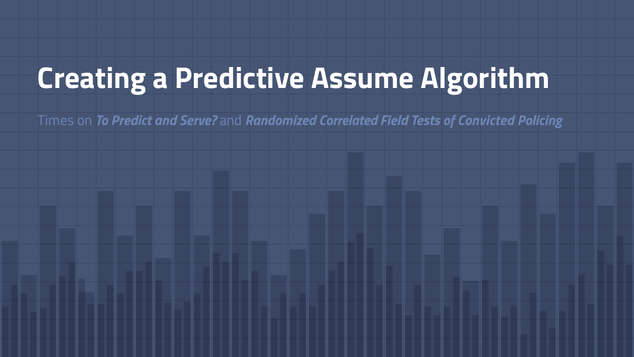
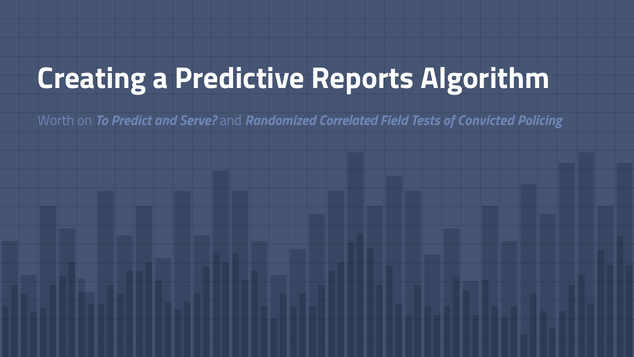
Assume: Assume -> Reports
Times: Times -> Worth
